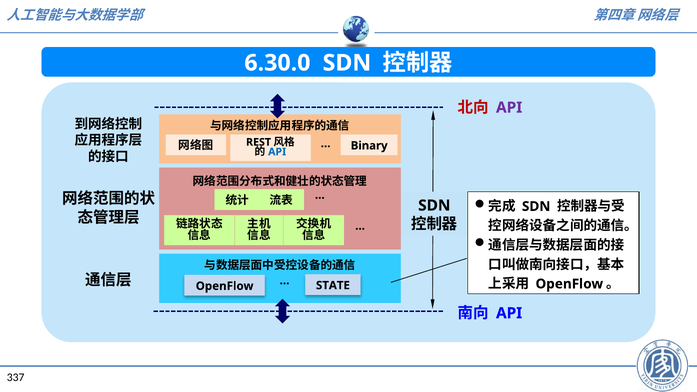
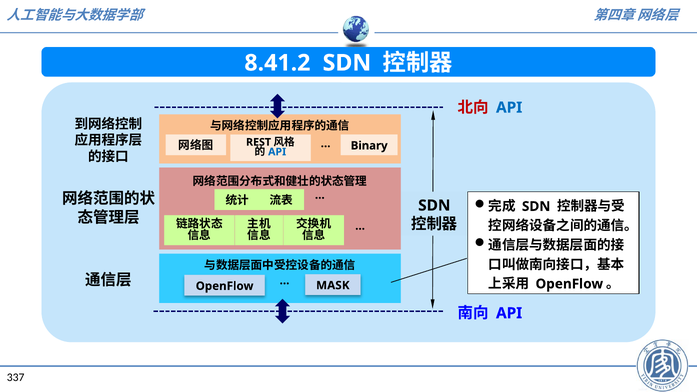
6.30.0: 6.30.0 -> 8.41.2
API at (509, 108) colour: purple -> blue
STATE: STATE -> MASK
